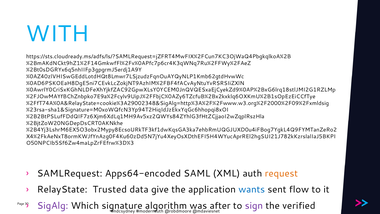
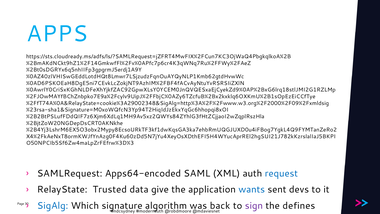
WITH: WITH -> APPS
request at (281, 173) colour: orange -> blue
flow: flow -> devs
SigAlg colour: purple -> blue
after: after -> back
verified: verified -> defines
